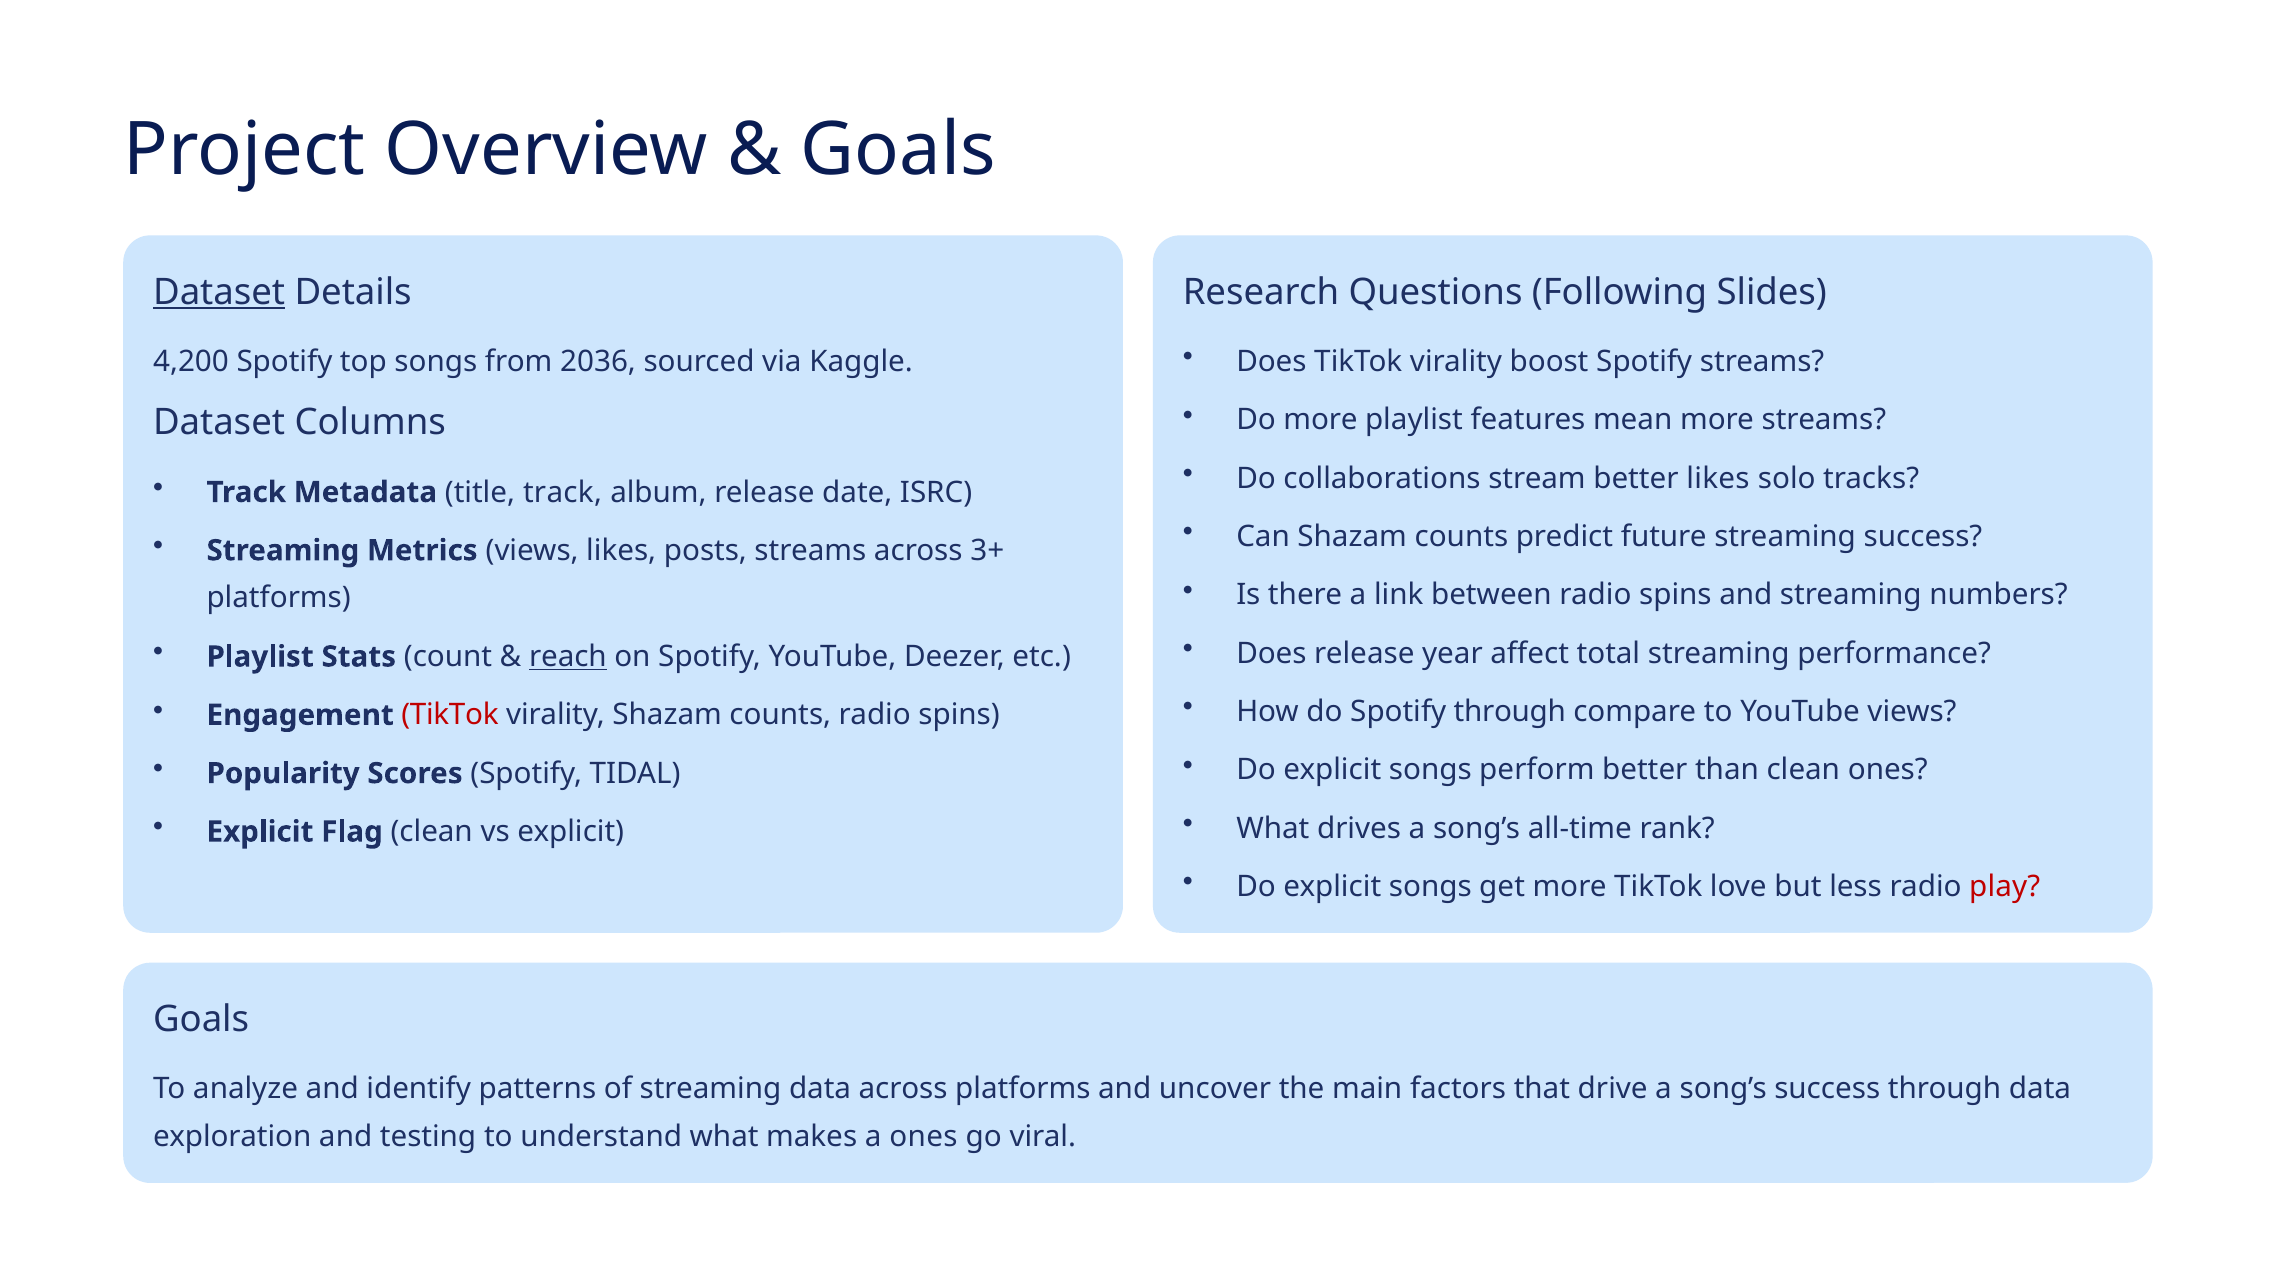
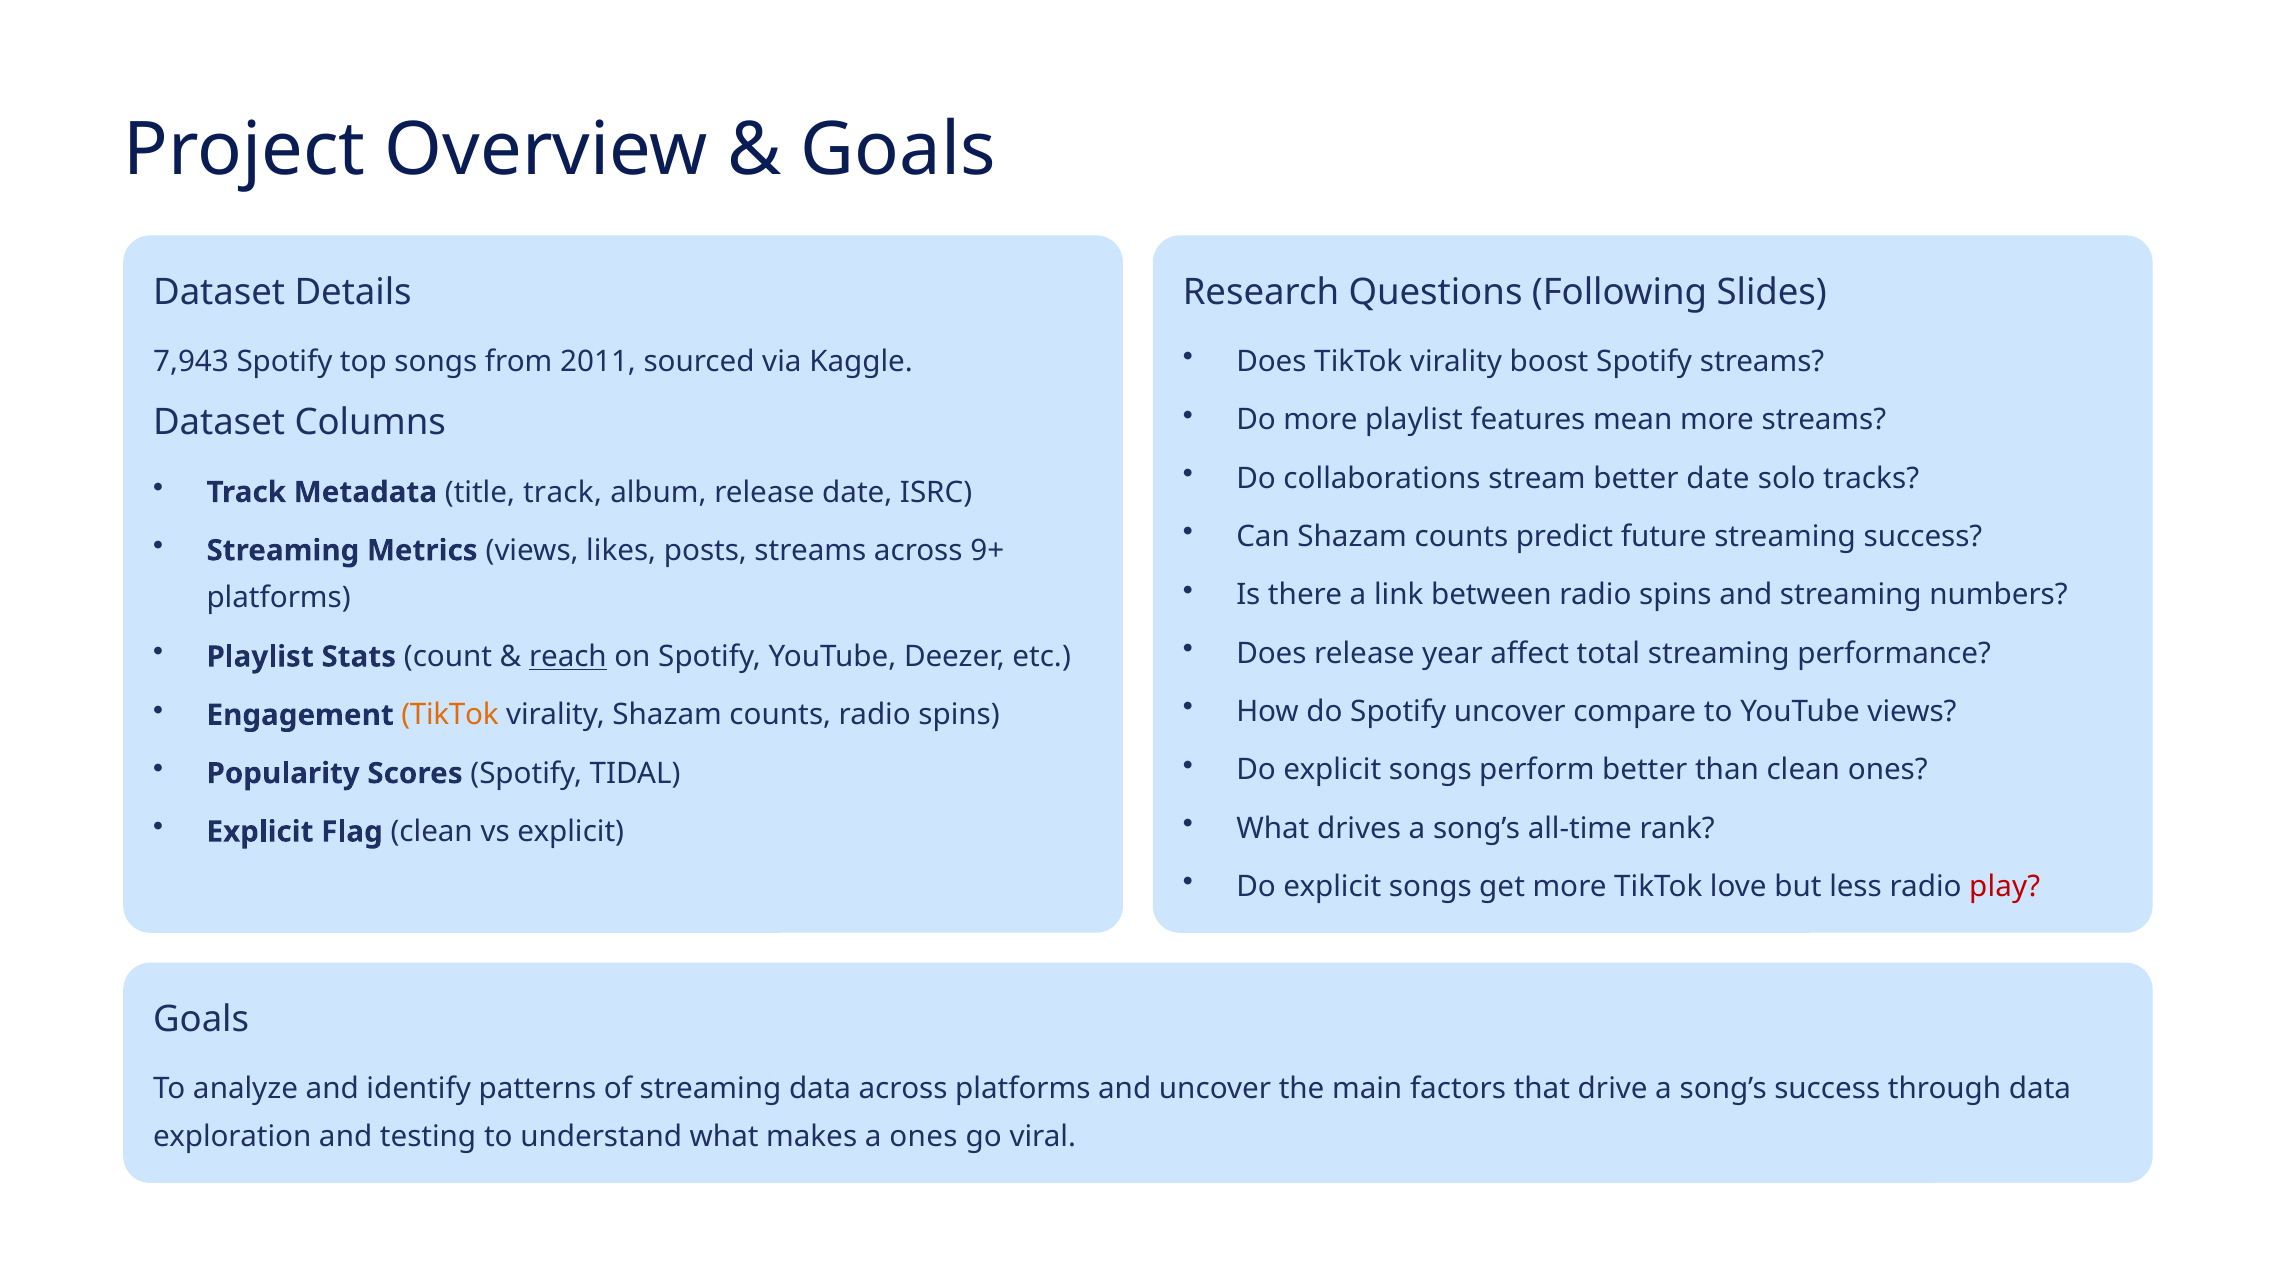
Dataset at (219, 292) underline: present -> none
4,200: 4,200 -> 7,943
2036: 2036 -> 2011
better likes: likes -> date
3+: 3+ -> 9+
Spotify through: through -> uncover
TikTok at (450, 715) colour: red -> orange
